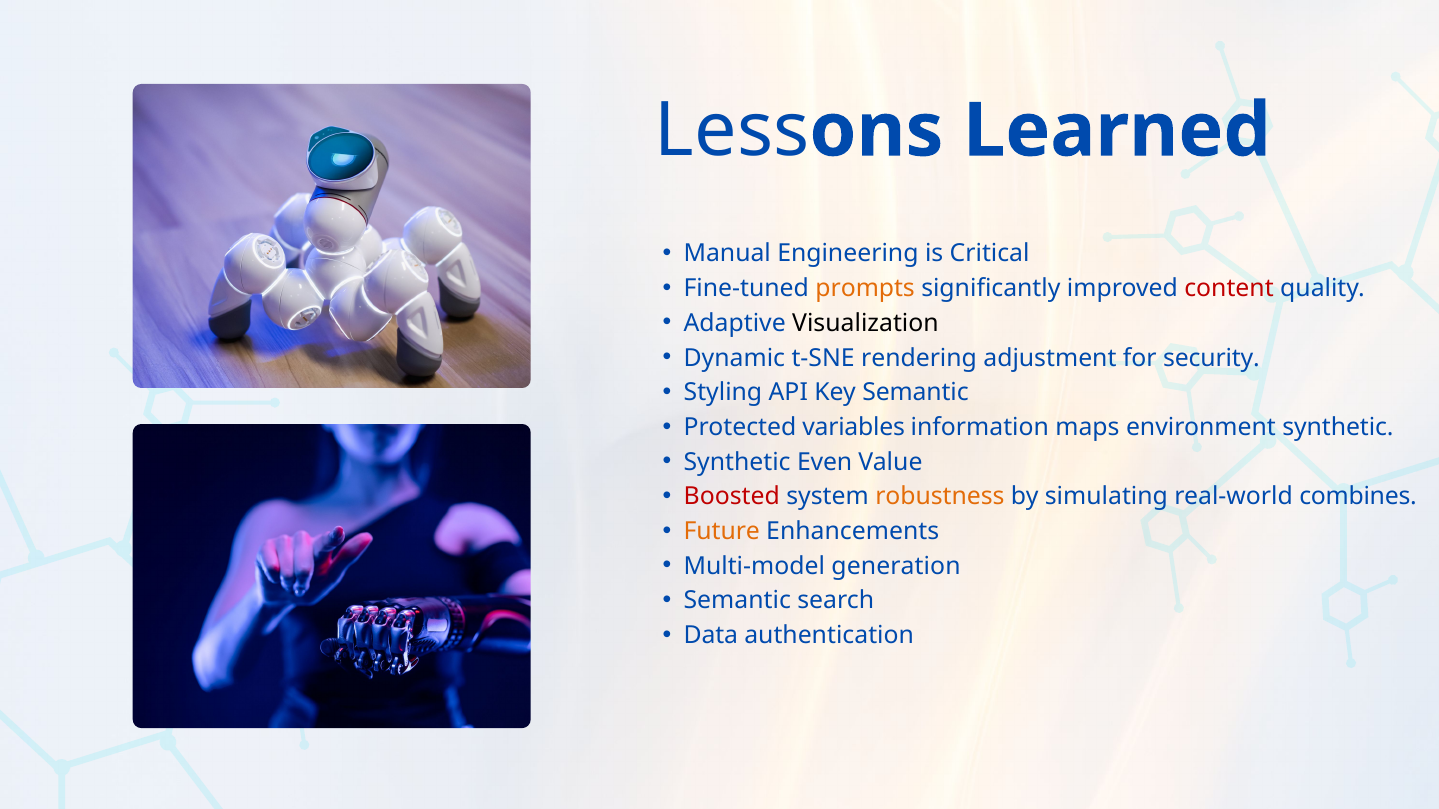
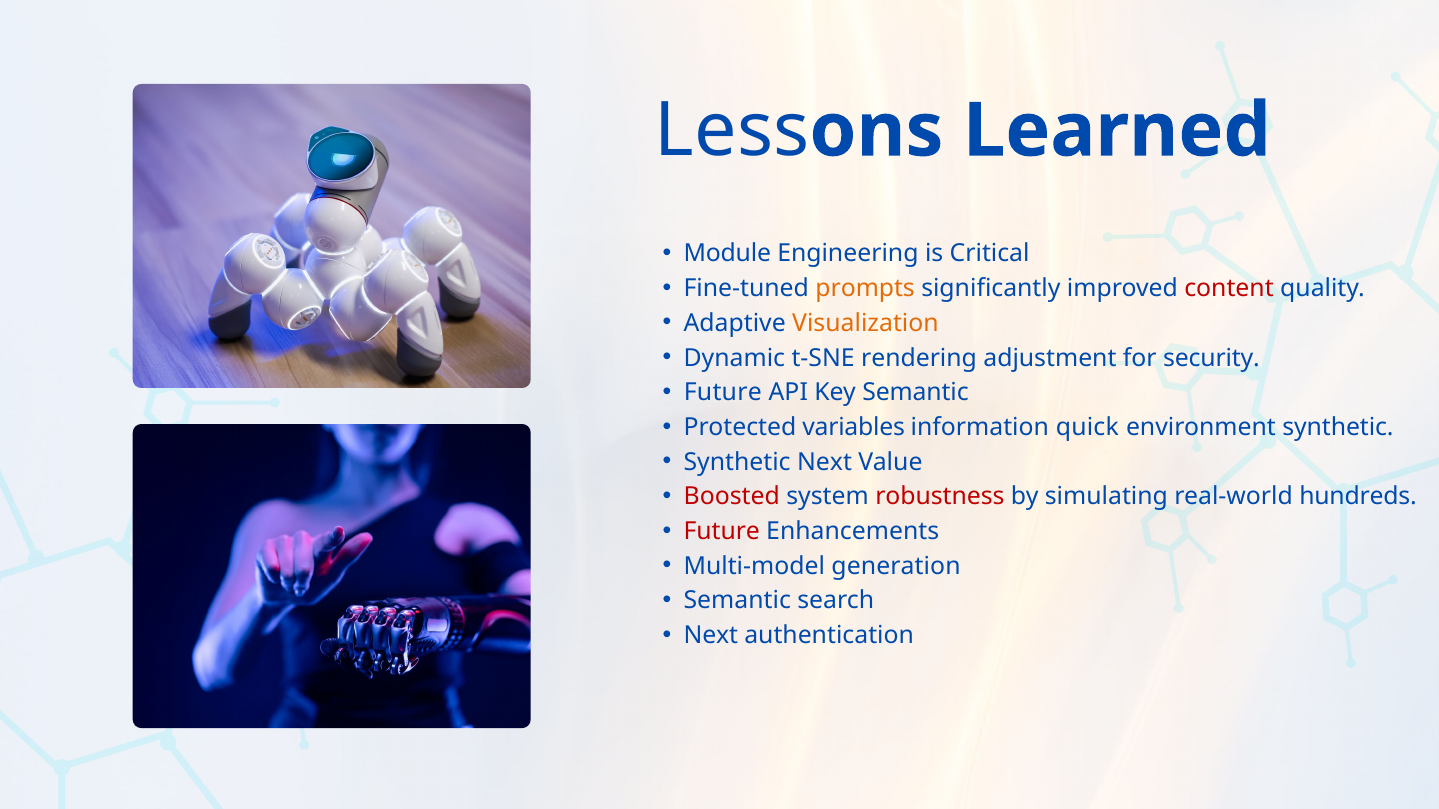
Manual: Manual -> Module
Visualization colour: black -> orange
Styling at (723, 393): Styling -> Future
maps: maps -> quick
Synthetic Even: Even -> Next
robustness colour: orange -> red
combines: combines -> hundreds
Future at (722, 532) colour: orange -> red
Data at (711, 636): Data -> Next
